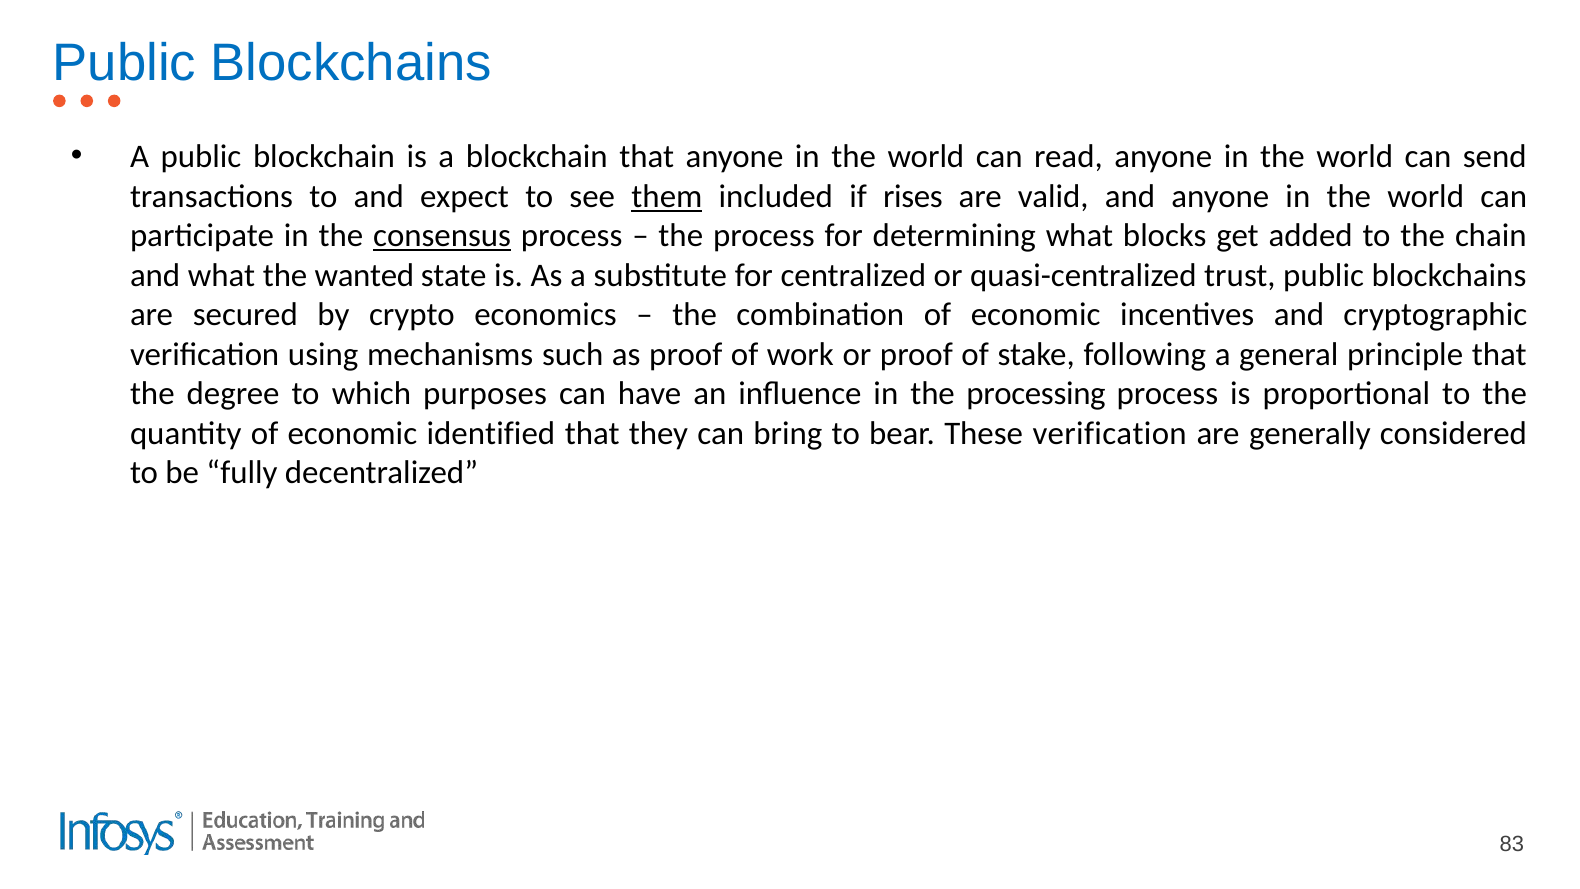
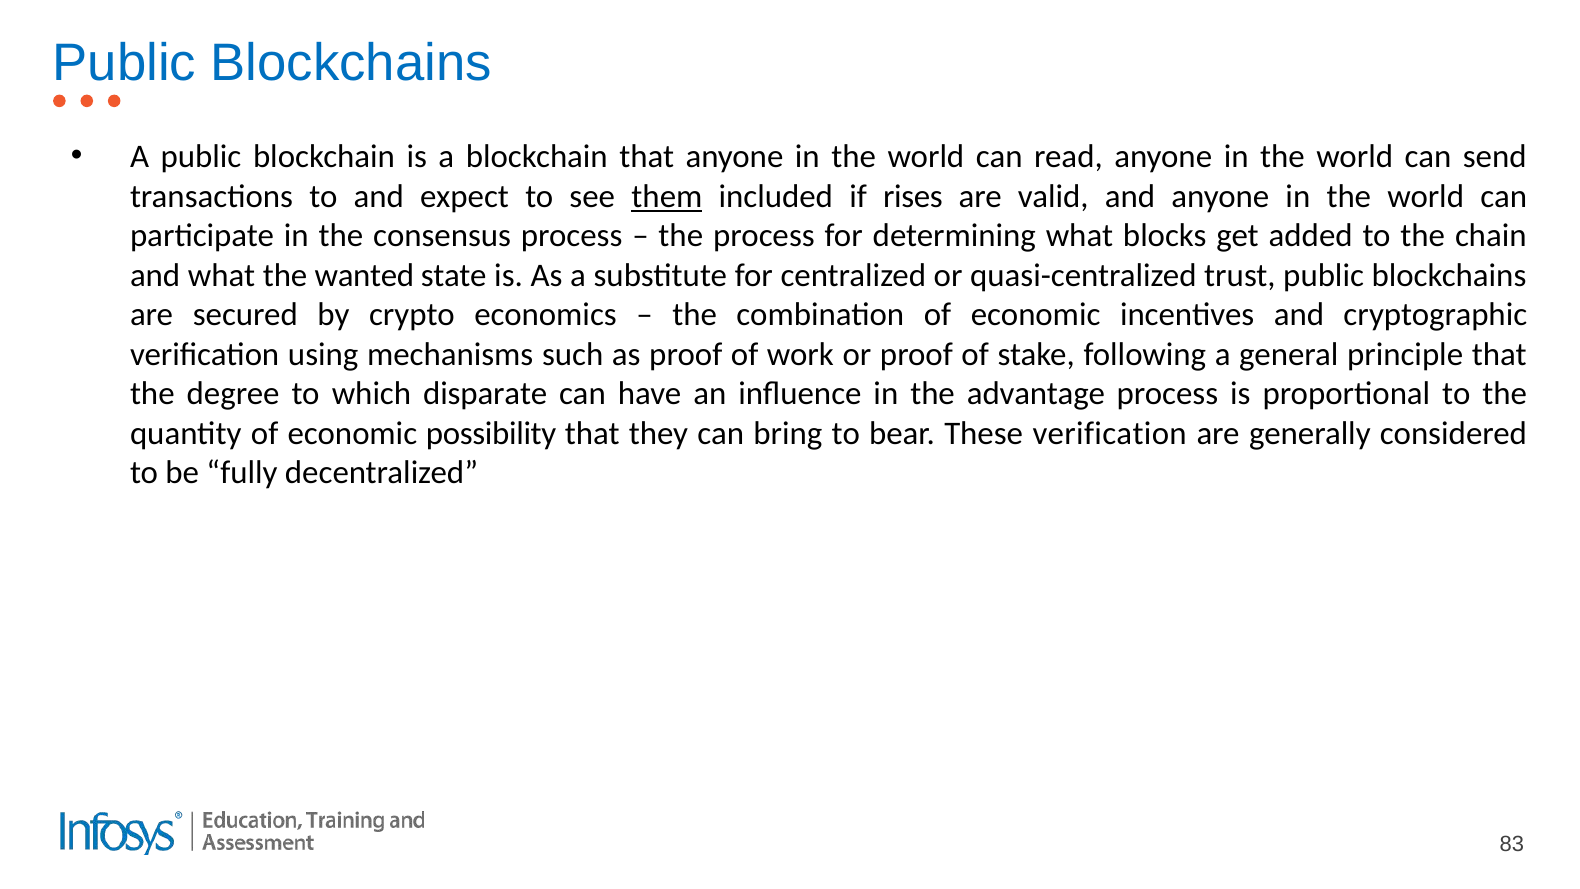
consensus underline: present -> none
purposes: purposes -> disparate
processing: processing -> advantage
identified: identified -> possibility
